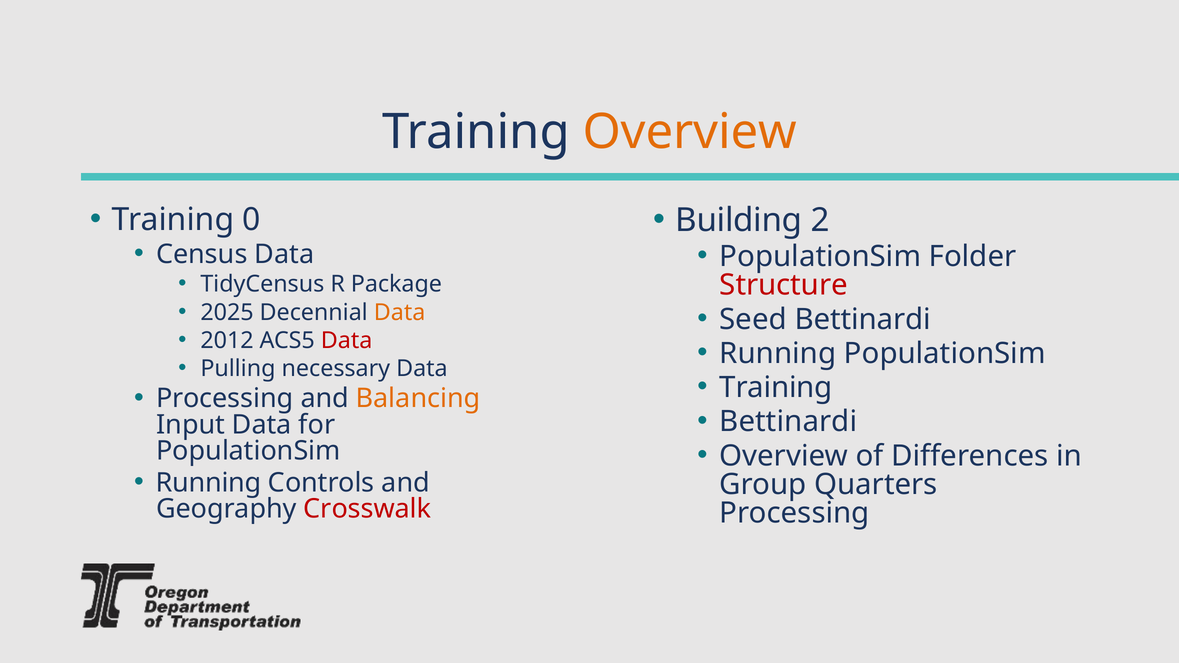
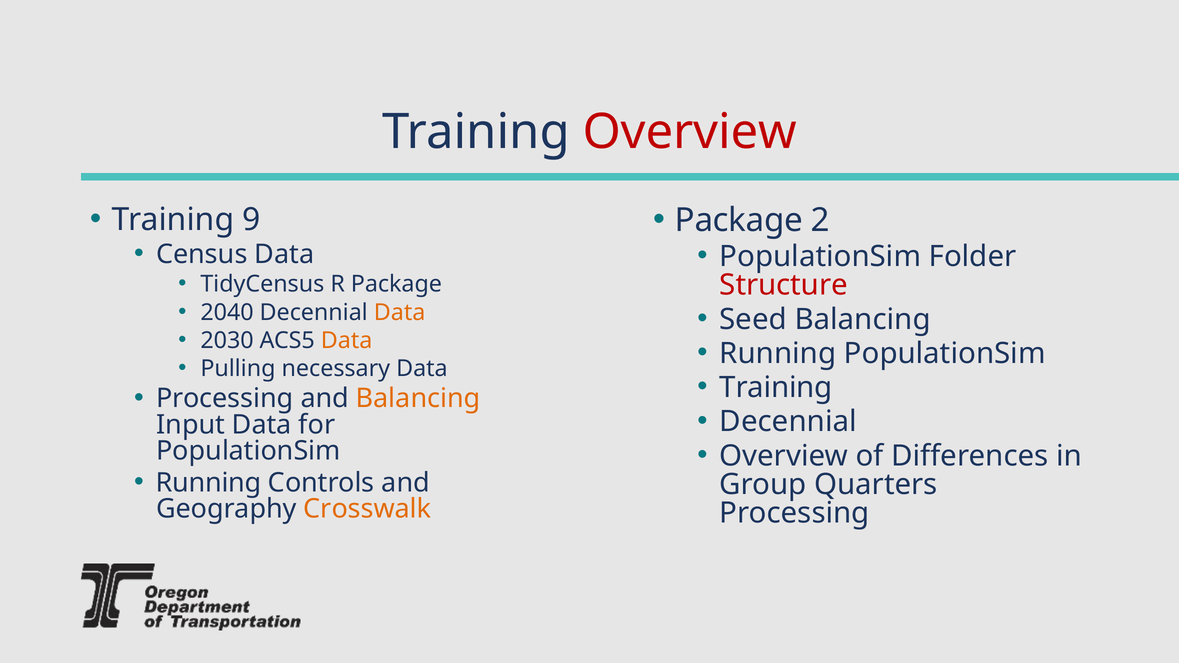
Overview at (690, 132) colour: orange -> red
Building at (739, 220): Building -> Package
0: 0 -> 9
2025: 2025 -> 2040
Seed Bettinardi: Bettinardi -> Balancing
2012: 2012 -> 2030
Data at (347, 341) colour: red -> orange
Bettinardi at (788, 422): Bettinardi -> Decennial
Crosswalk colour: red -> orange
